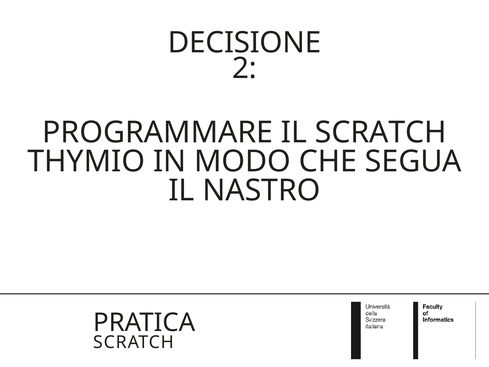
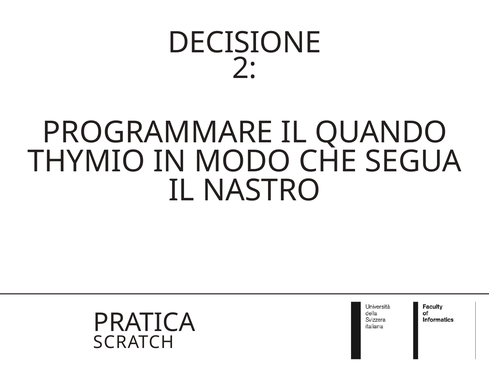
IL SCRATCH: SCRATCH -> QUANDO
